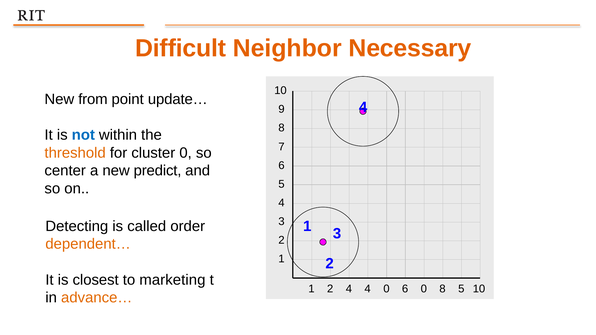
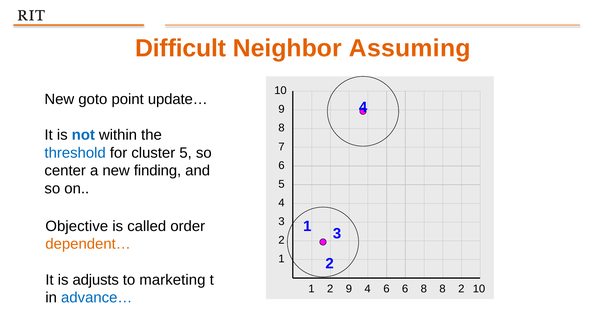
Necessary: Necessary -> Assuming
from: from -> goto
threshold colour: orange -> blue
cluster 0: 0 -> 5
predict: predict -> finding
Detecting: Detecting -> Objective
closest: closest -> adjusts
2 4: 4 -> 9
4 0: 0 -> 6
6 0: 0 -> 8
8 5: 5 -> 2
advance… colour: orange -> blue
